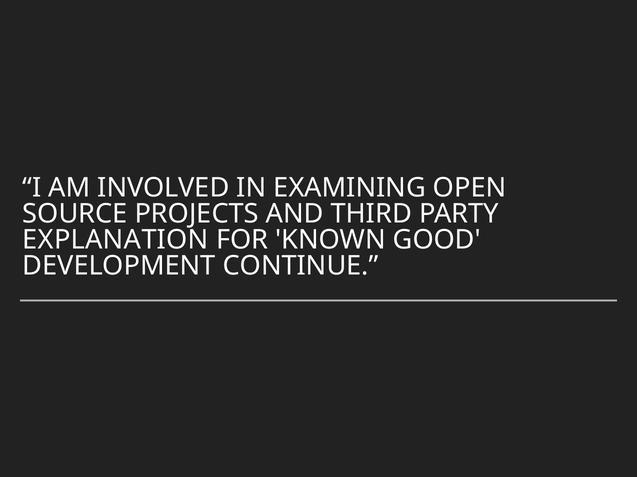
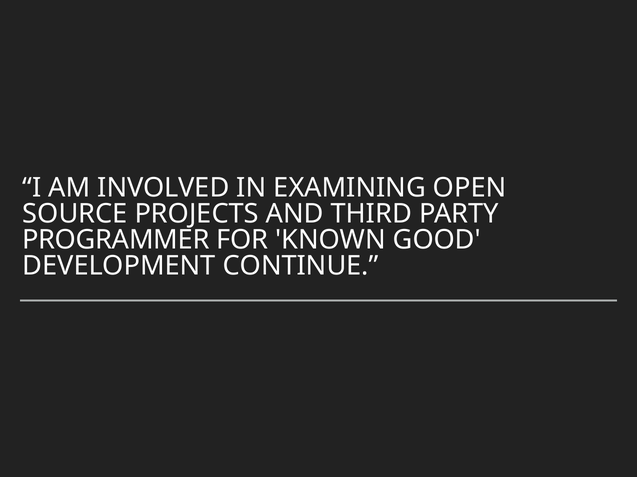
EXPLANATION: EXPLANATION -> PROGRAMMER
